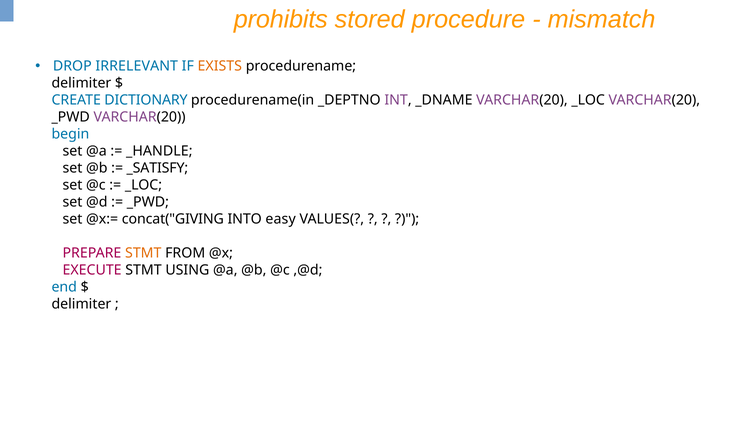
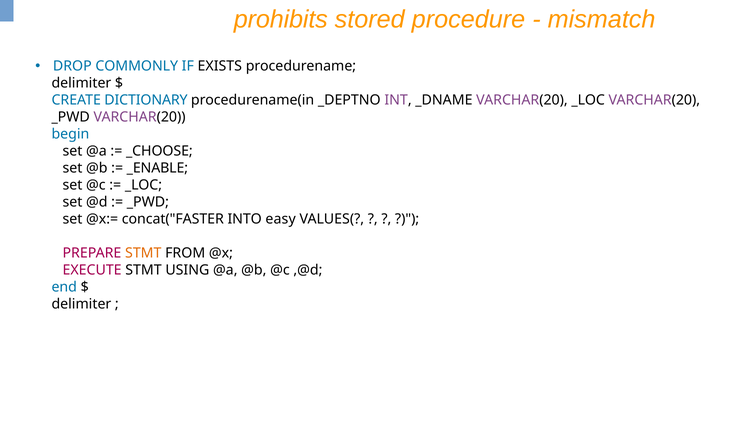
IRRELEVANT: IRRELEVANT -> COMMONLY
EXISTS colour: orange -> black
_HANDLE: _HANDLE -> _CHOOSE
_SATISFY: _SATISFY -> _ENABLE
concat("GIVING: concat("GIVING -> concat("FASTER
